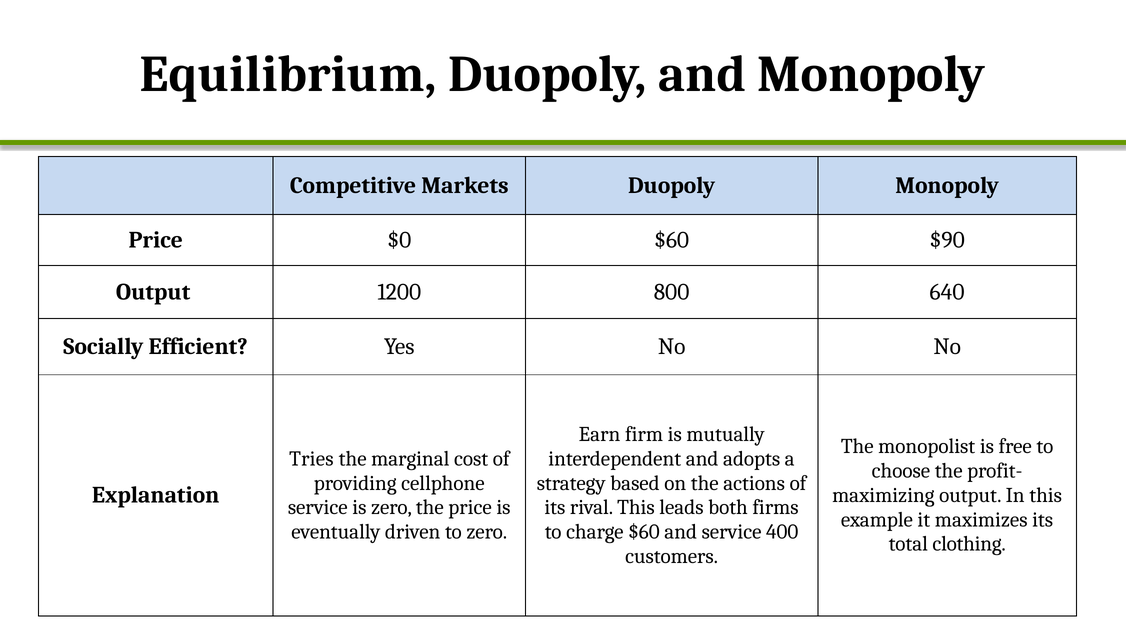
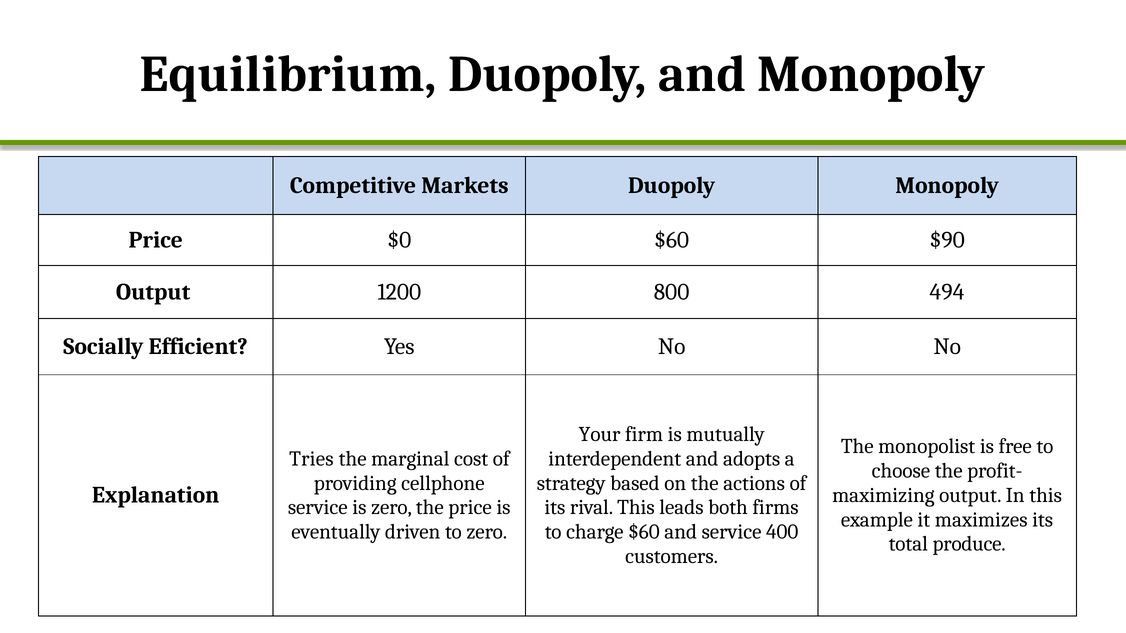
640: 640 -> 494
Earn: Earn -> Your
clothing: clothing -> produce
